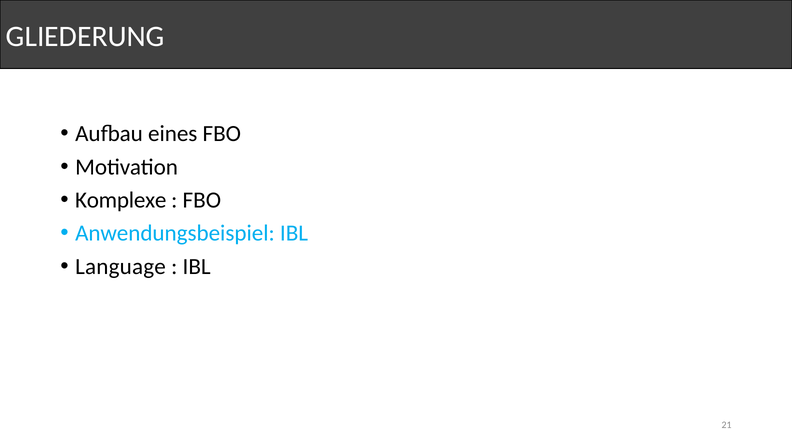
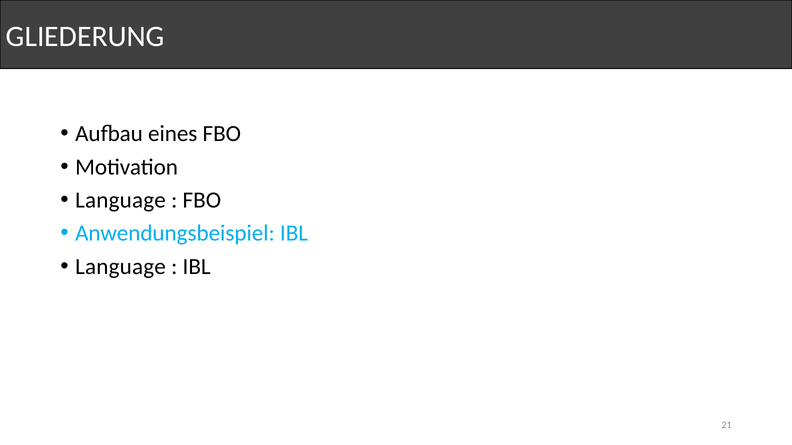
Komplexe at (121, 200): Komplexe -> Language
